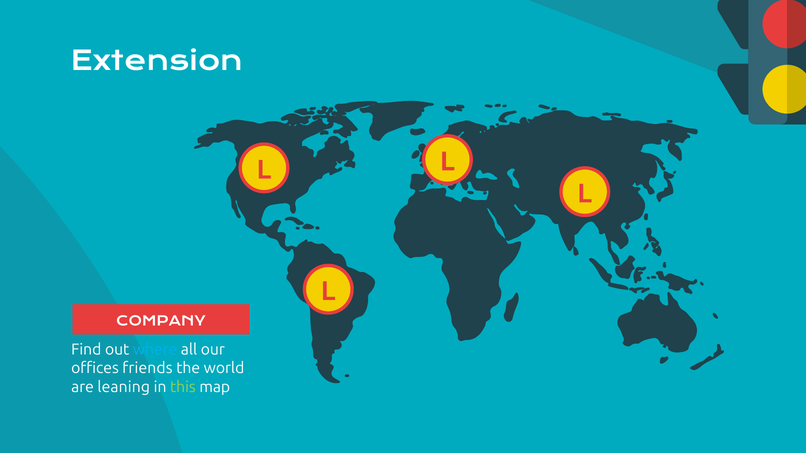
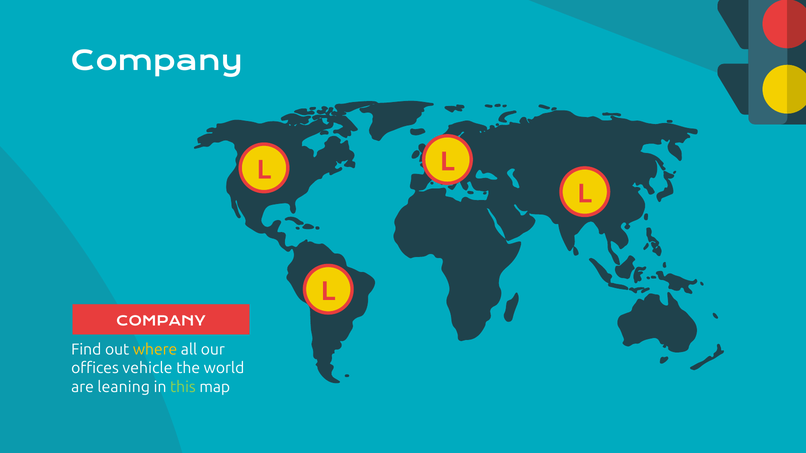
Extension at (157, 61): Extension -> Company
where colour: light blue -> yellow
friends: friends -> vehicle
